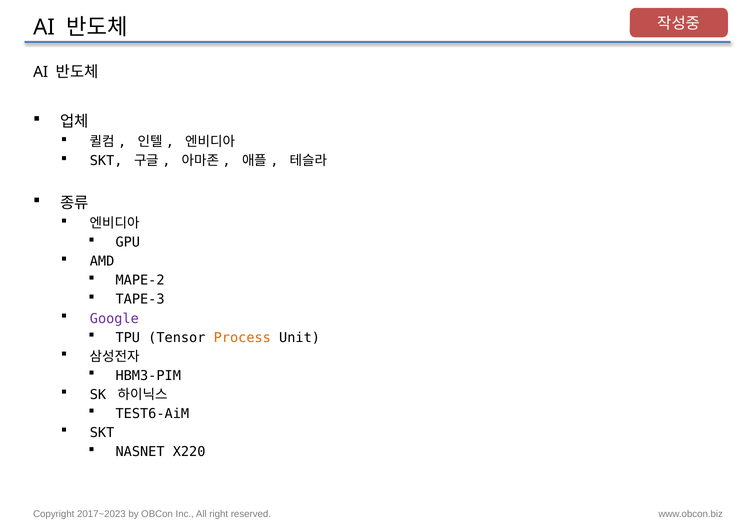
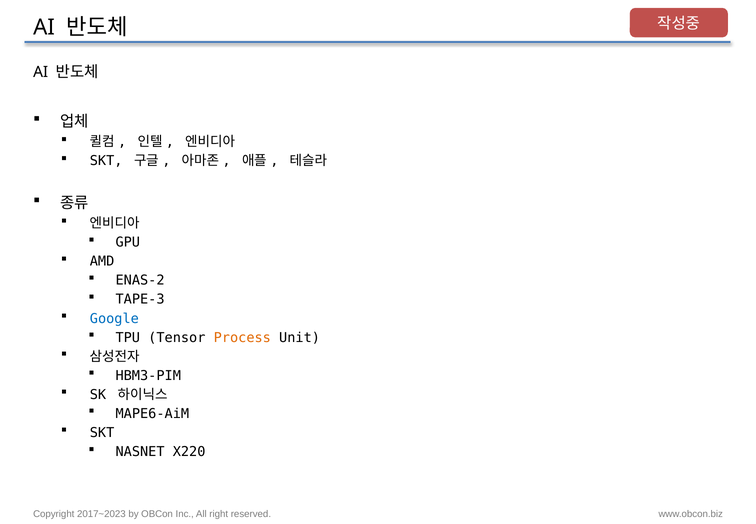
MAPE-2: MAPE-2 -> ENAS-2
Google colour: purple -> blue
TEST6-AiM: TEST6-AiM -> MAPE6-AiM
